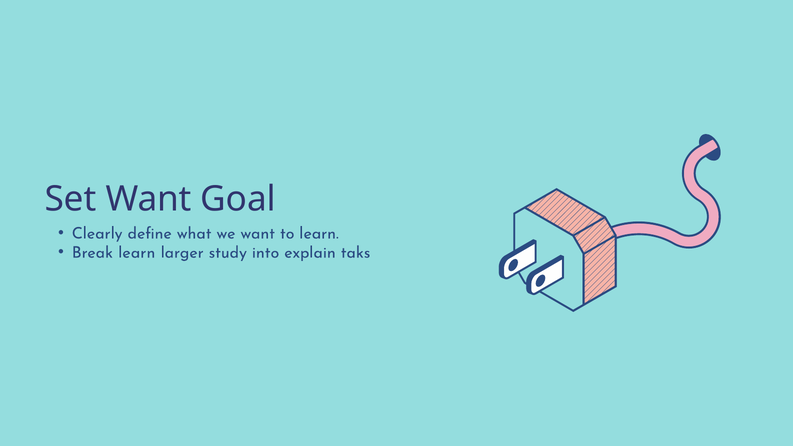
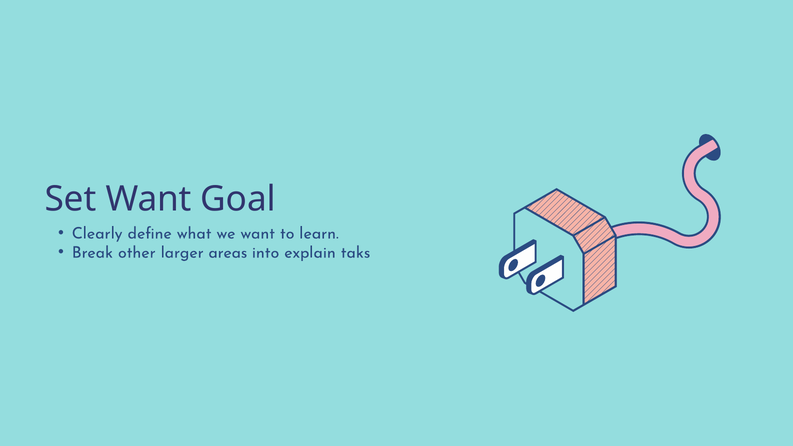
Break learn: learn -> other
study: study -> areas
